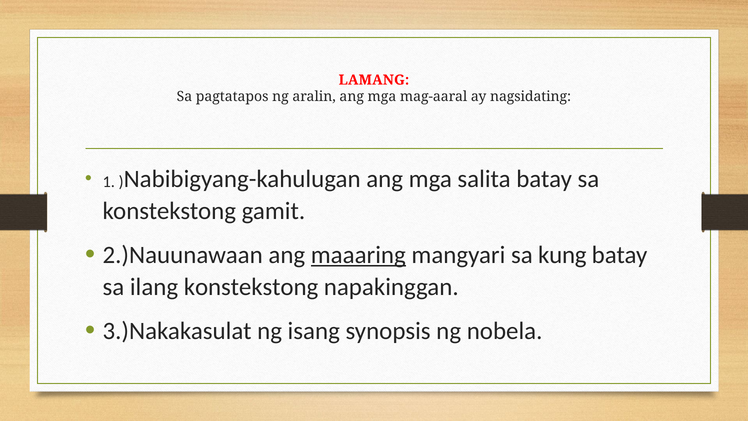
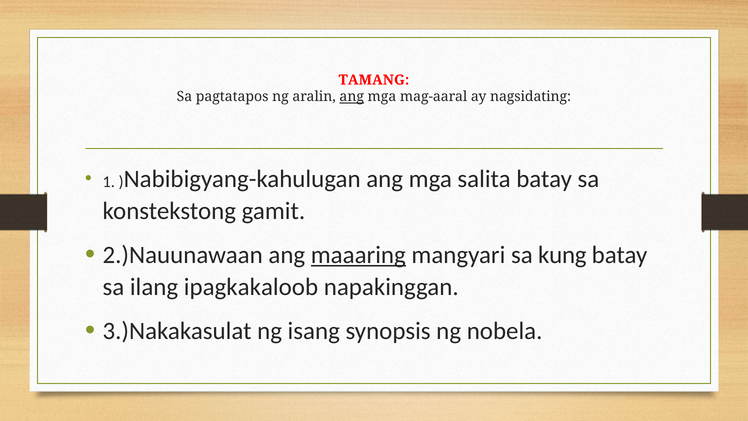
LAMANG: LAMANG -> TAMANG
ang at (352, 97) underline: none -> present
ilang konstekstong: konstekstong -> ipagkakaloob
